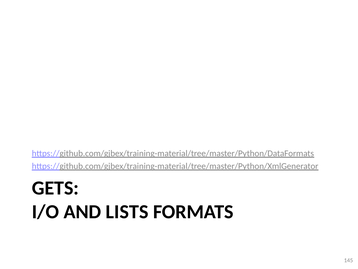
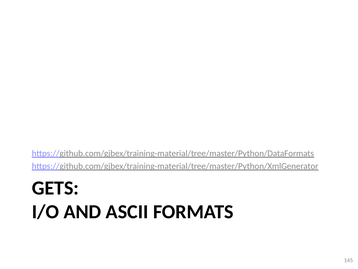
LISTS: LISTS -> ASCII
